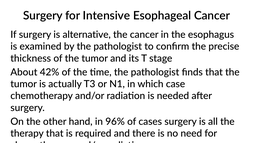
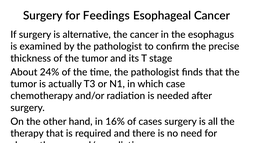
Intensive: Intensive -> Feedings
42%: 42% -> 24%
96%: 96% -> 16%
